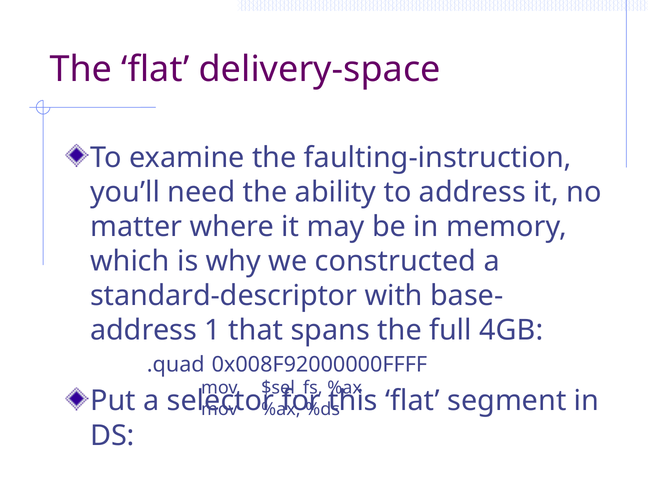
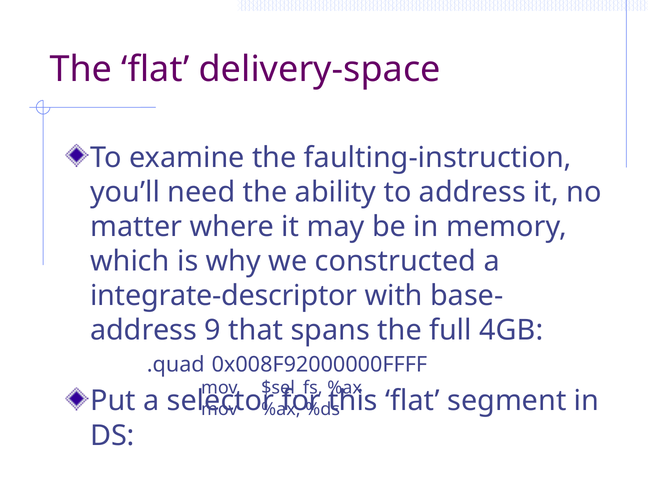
standard-descriptor: standard-descriptor -> integrate-descriptor
1: 1 -> 9
